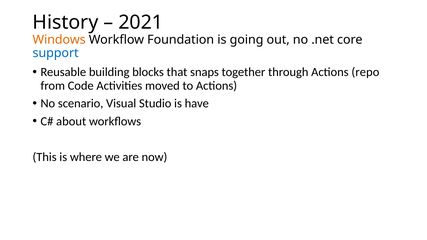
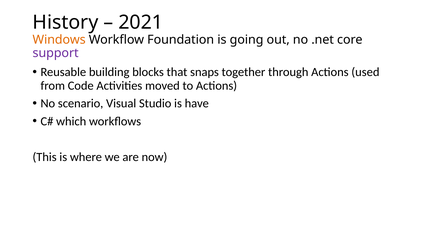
support colour: blue -> purple
repo: repo -> used
about: about -> which
